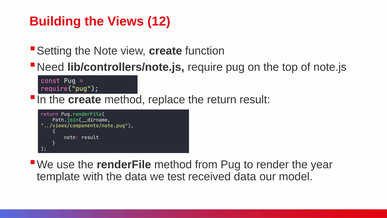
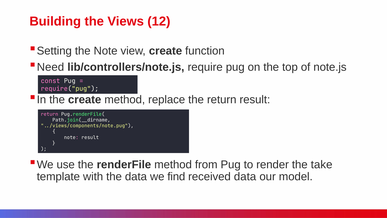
year: year -> take
test: test -> find
